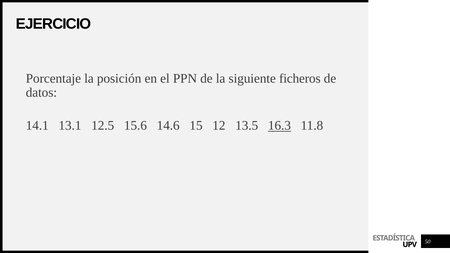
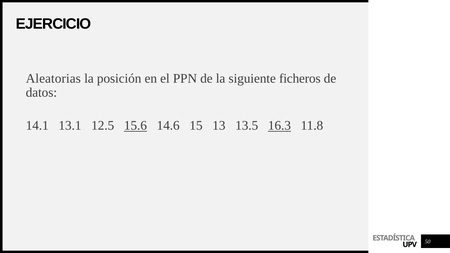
Porcentaje: Porcentaje -> Aleatorias
15.6 underline: none -> present
12: 12 -> 13
